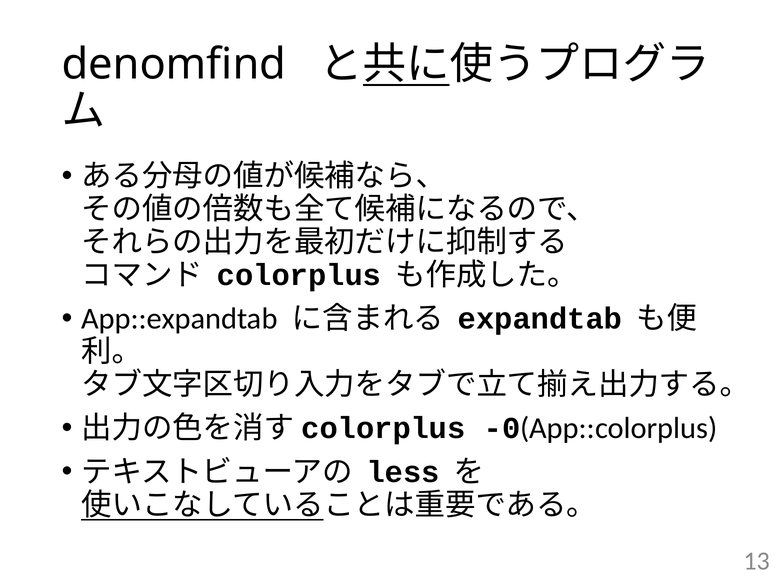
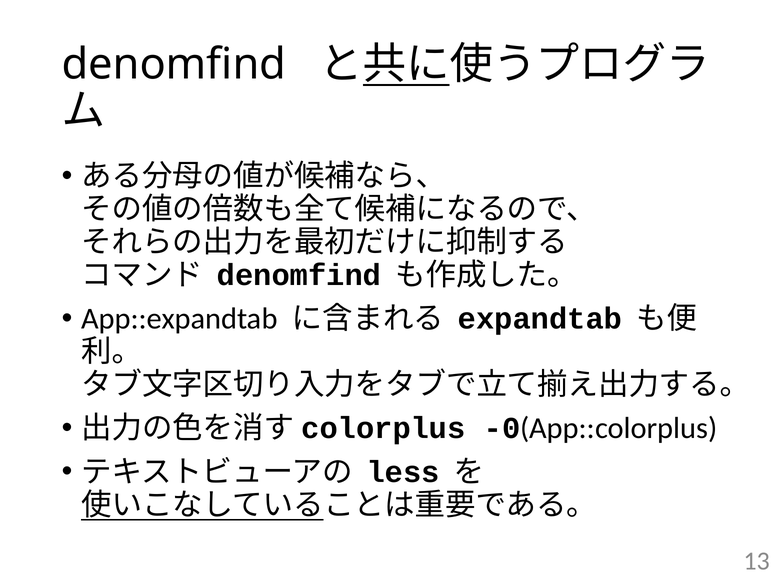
colorplus at (299, 275): colorplus -> denomfind
